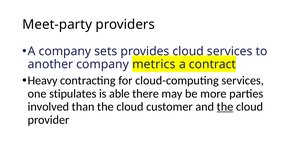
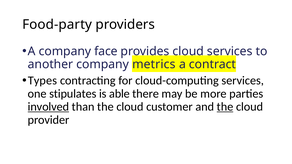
Meet-party: Meet-party -> Food-party
sets: sets -> face
Heavy: Heavy -> Types
involved underline: none -> present
